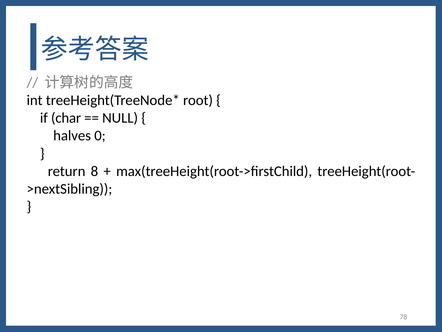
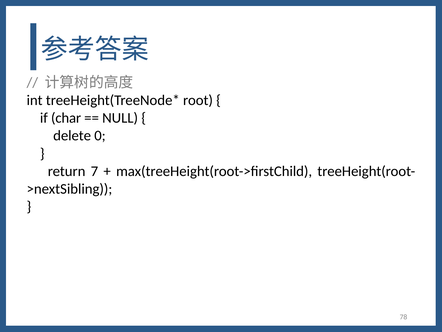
halves: halves -> delete
8: 8 -> 7
